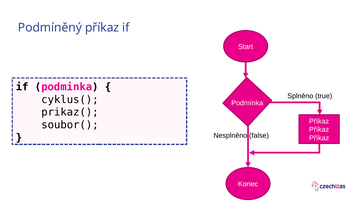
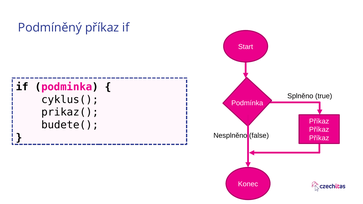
soubor(: soubor( -> budete(
